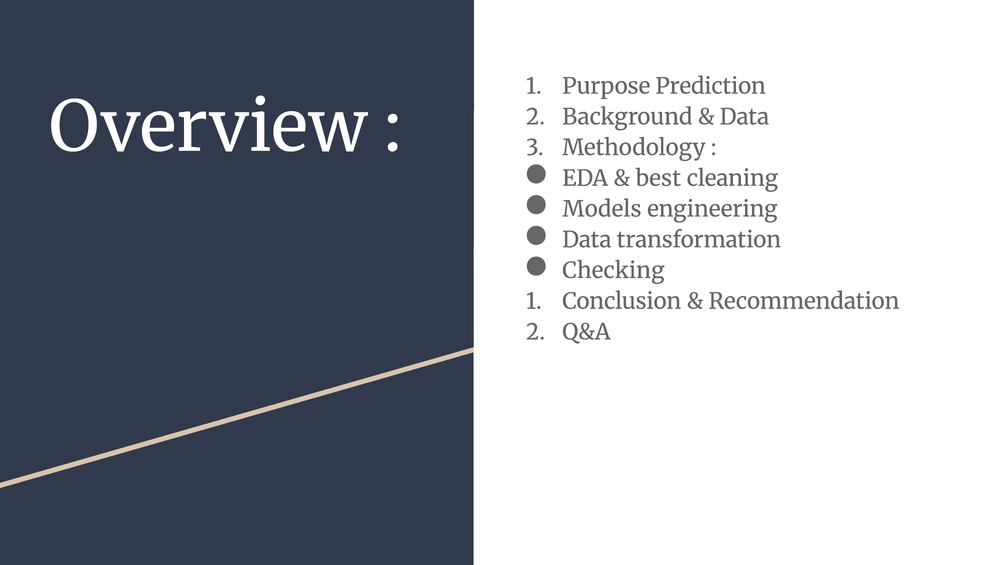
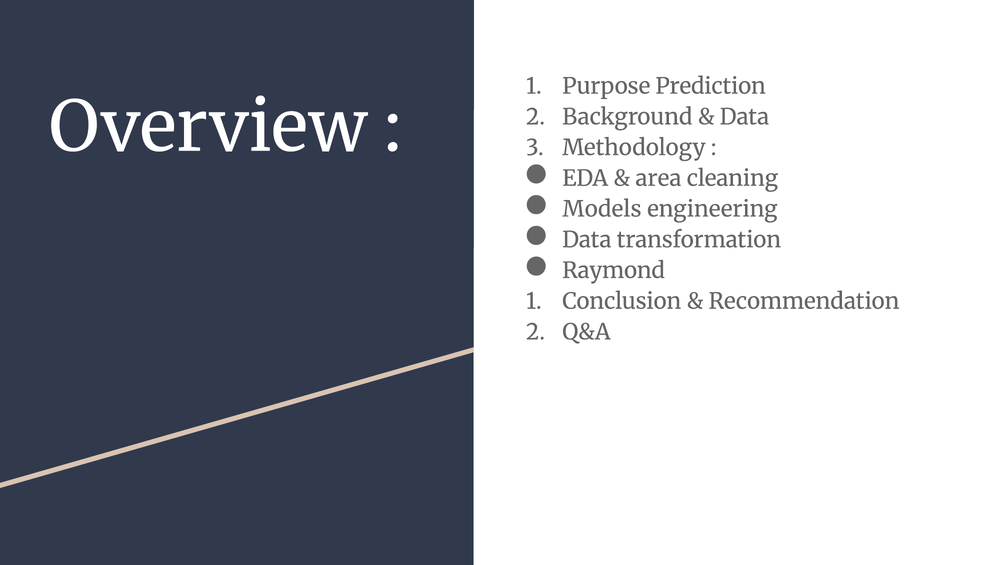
best: best -> area
Checking: Checking -> Raymond
